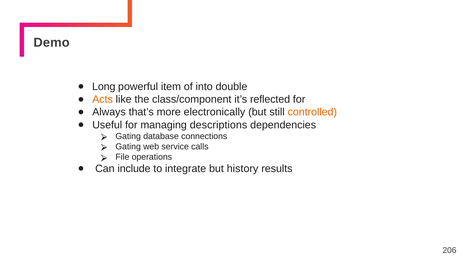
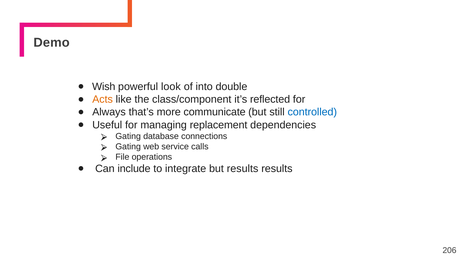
Long: Long -> Wish
item: item -> look
electronically: electronically -> communicate
controlled colour: orange -> blue
descriptions: descriptions -> replacement
but history: history -> results
